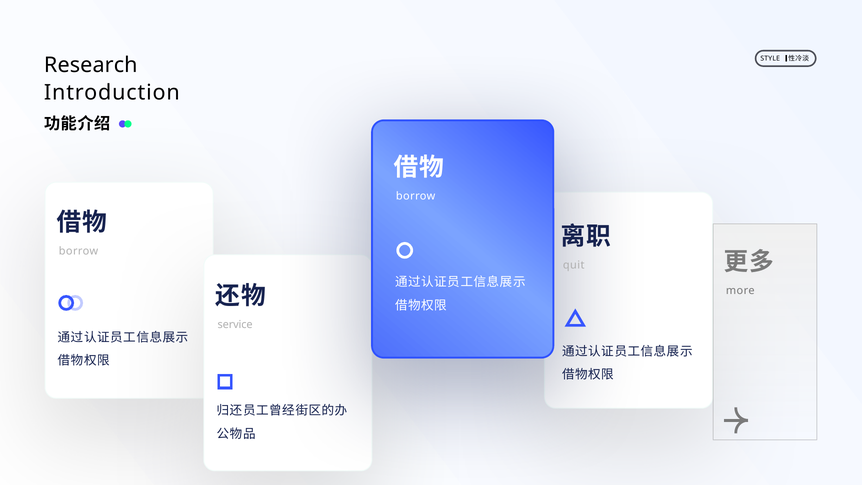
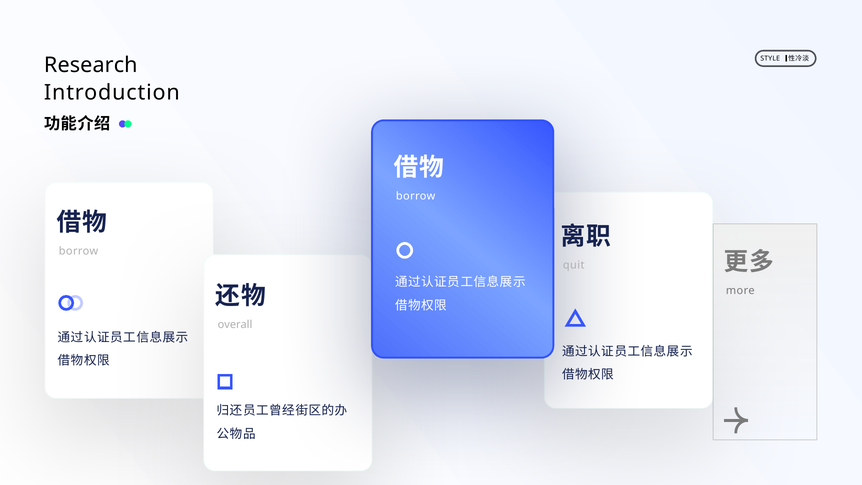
service: service -> overall
